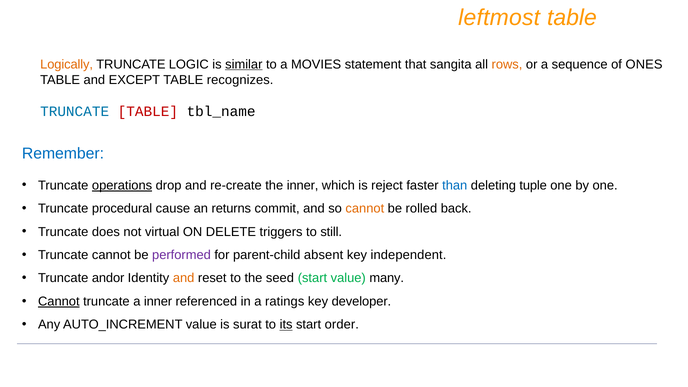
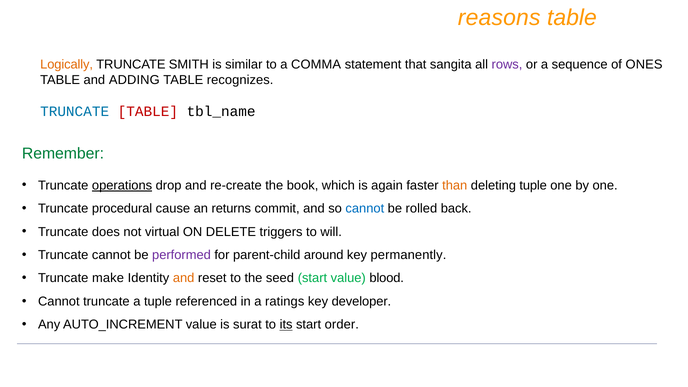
leftmost: leftmost -> reasons
LOGIC: LOGIC -> SMITH
similar underline: present -> none
MOVIES: MOVIES -> COMMA
rows colour: orange -> purple
EXCEPT: EXCEPT -> ADDING
Remember colour: blue -> green
the inner: inner -> book
reject: reject -> again
than colour: blue -> orange
cannot at (365, 209) colour: orange -> blue
still: still -> will
absent: absent -> around
independent: independent -> permanently
andor: andor -> make
many: many -> blood
Cannot at (59, 301) underline: present -> none
a inner: inner -> tuple
